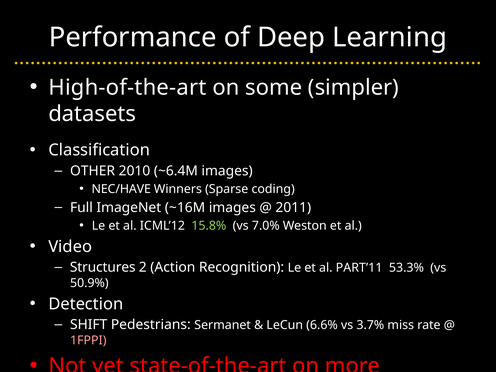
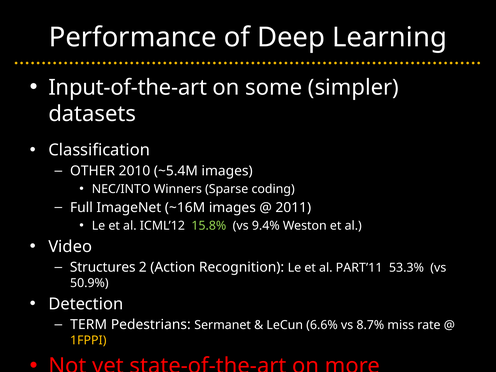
High-of-the-art: High-of-the-art -> Input-of-the-art
~6.4M: ~6.4M -> ~5.4M
NEC/HAVE: NEC/HAVE -> NEC/INTO
7.0%: 7.0% -> 9.4%
SHIFT: SHIFT -> TERM
3.7%: 3.7% -> 8.7%
1FPPI colour: pink -> yellow
